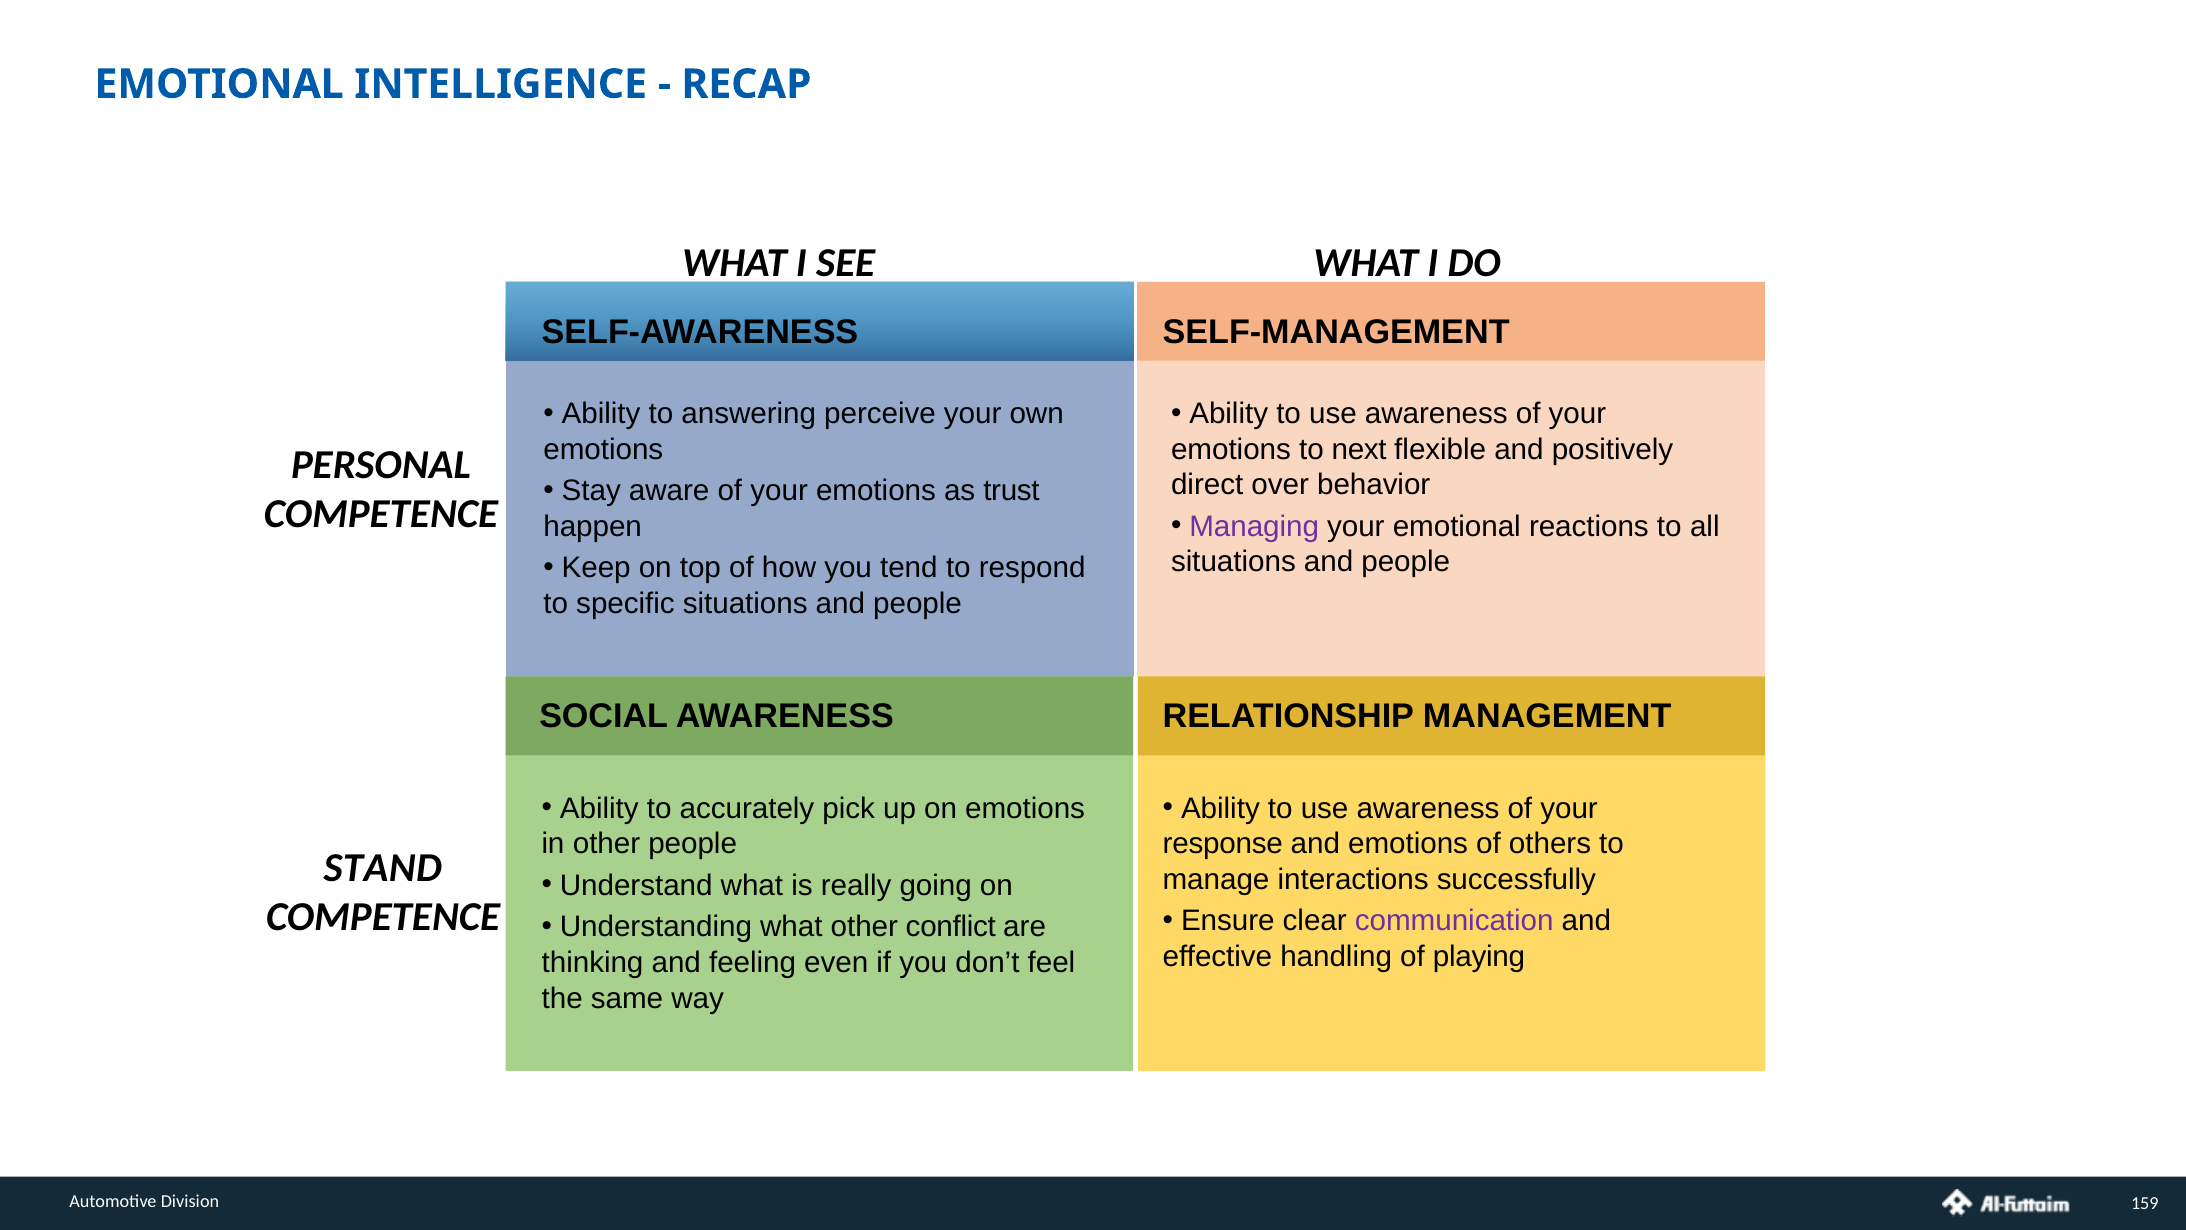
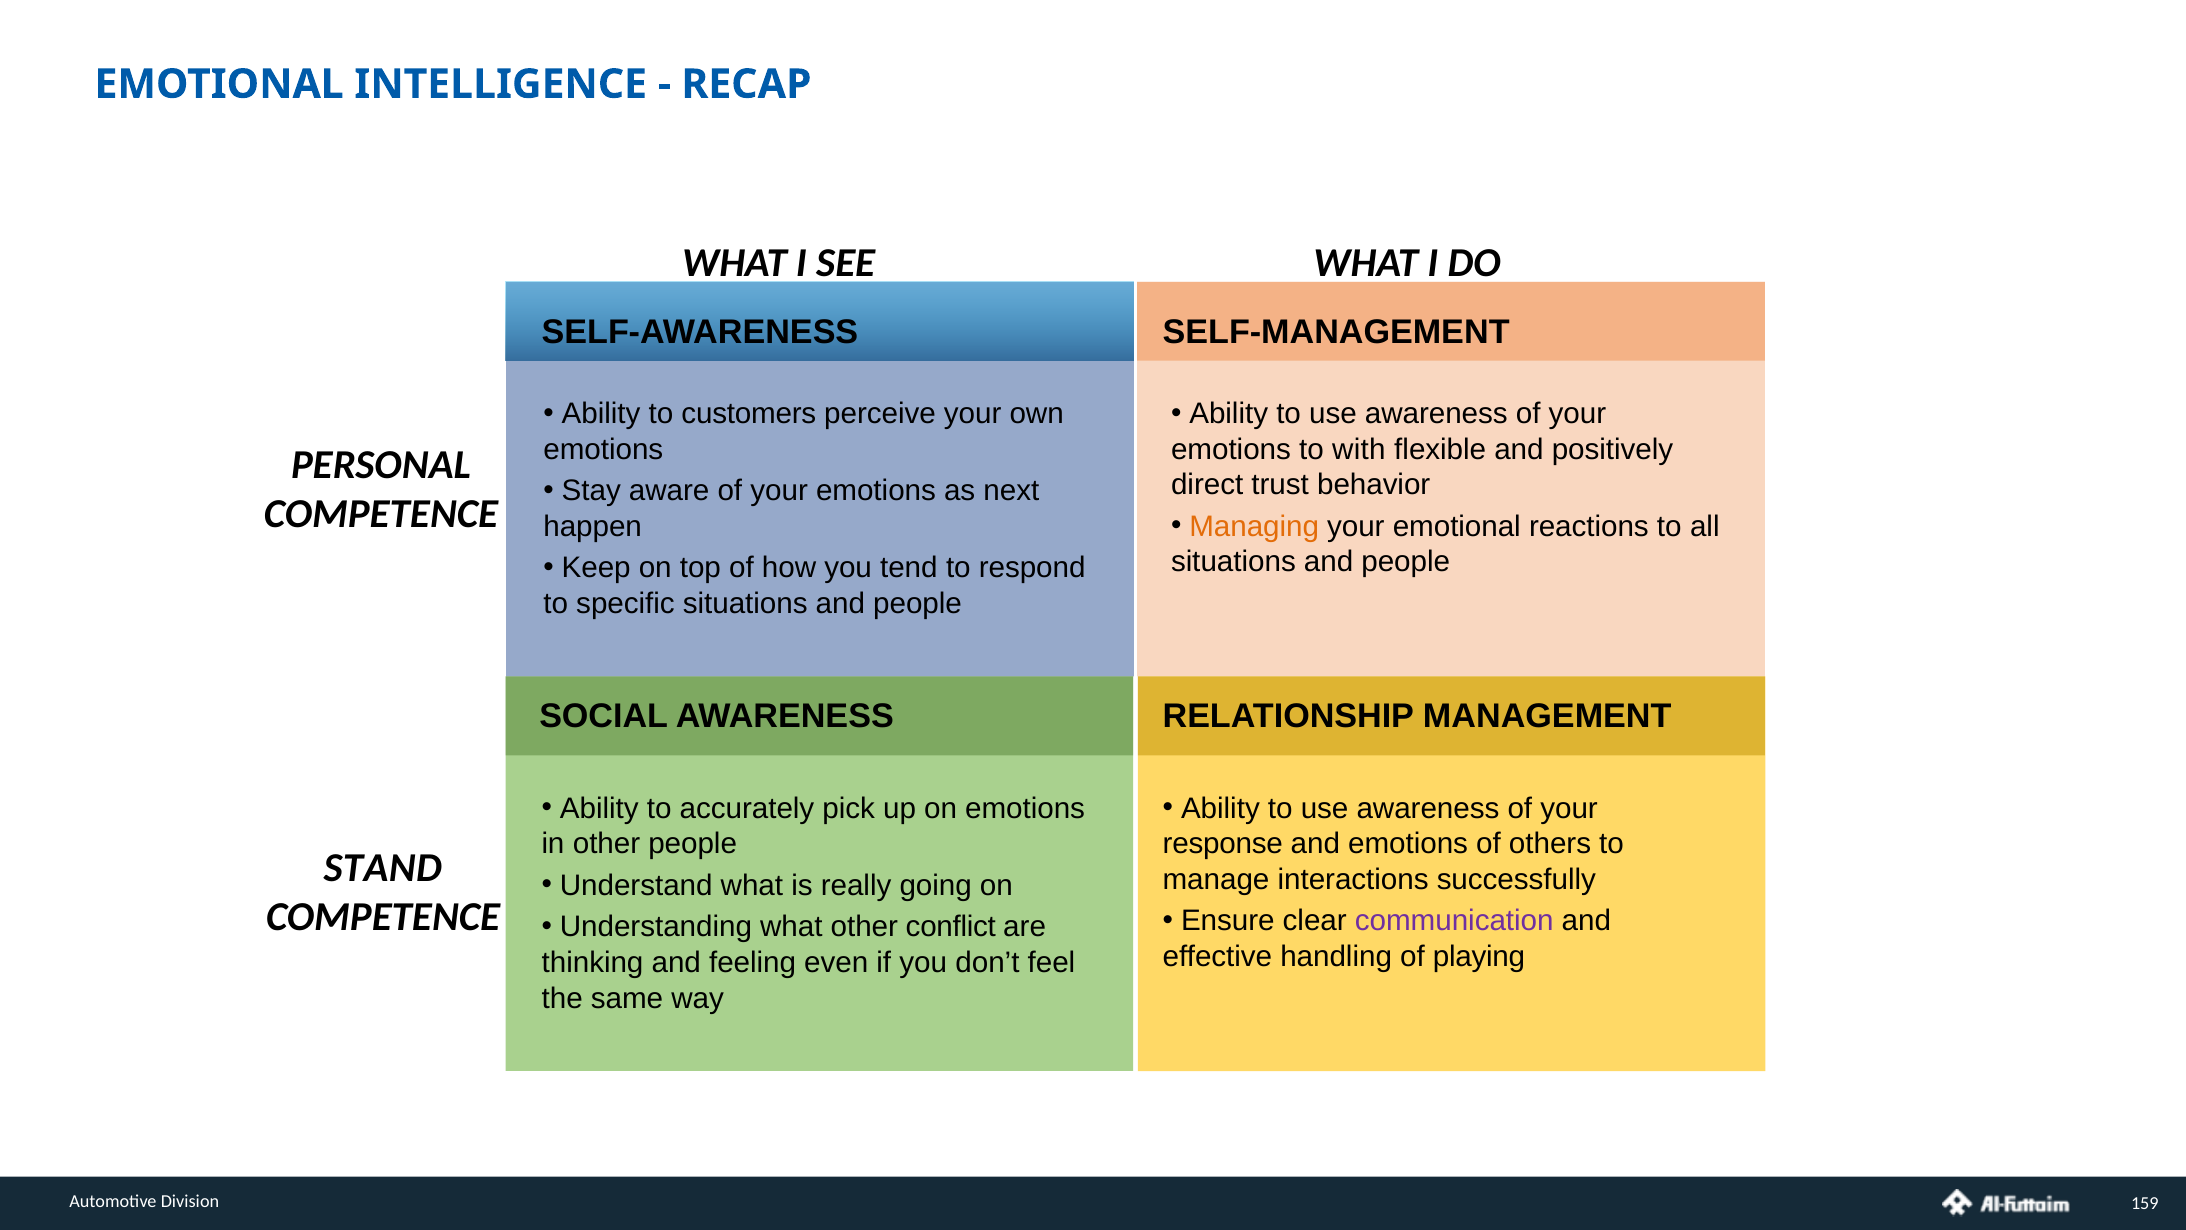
answering: answering -> customers
next: next -> with
over: over -> trust
trust: trust -> next
Managing colour: purple -> orange
